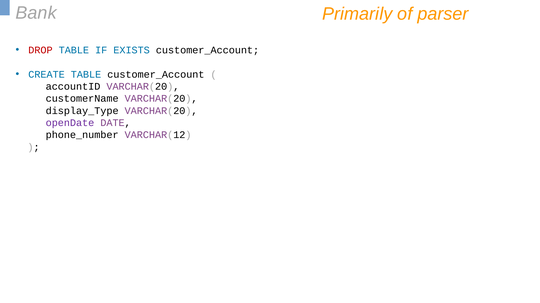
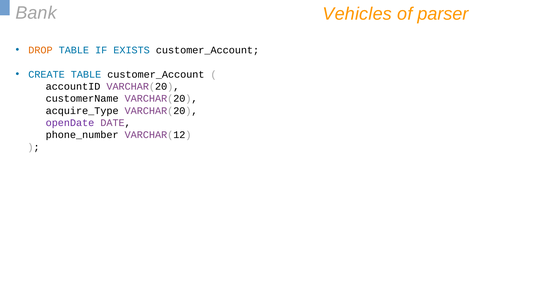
Primarily: Primarily -> Vehicles
DROP colour: red -> orange
display_Type: display_Type -> acquire_Type
